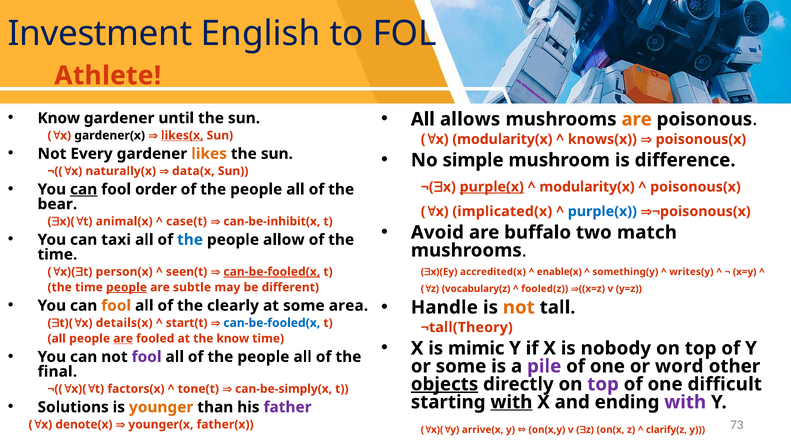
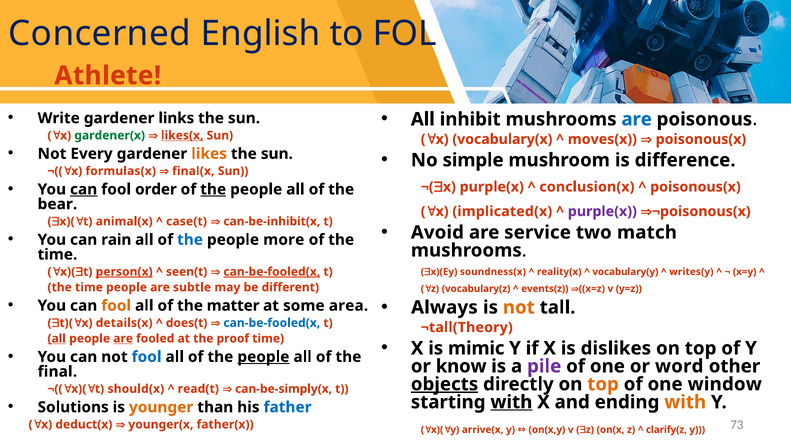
Investment: Investment -> Concerned
allows: allows -> inhibit
are at (637, 119) colour: orange -> blue
Know at (59, 118): Know -> Write
until: until -> links
gardener(x colour: black -> green
x modularity(x: modularity(x -> vocabulary(x
knows(x: knows(x -> moves(x
naturally(x: naturally(x -> formulas(x
data(x: data(x -> final(x
the at (213, 189) underline: none -> present
purple(x at (492, 187) underline: present -> none
modularity(x at (587, 187): modularity(x -> conclusion(x
purple(x at (602, 211) colour: blue -> purple
buffalo: buffalo -> service
taxi: taxi -> rain
allow: allow -> more
accredited(x: accredited(x -> soundness(x
enable(x: enable(x -> reality(x
something(y: something(y -> vocabulary(y
person(x underline: none -> present
fooled(z: fooled(z -> events(z
people at (127, 287) underline: present -> none
clearly: clearly -> matter
Handle: Handle -> Always
start(t: start(t -> does(t
all at (57, 338) underline: none -> present
the know: know -> proof
nobody: nobody -> dislikes
fool at (147, 357) colour: purple -> blue
people at (263, 357) underline: none -> present
or some: some -> know
top at (603, 384) colour: purple -> orange
difficult: difficult -> window
factors(x: factors(x -> should(x
tone(t: tone(t -> read(t
father colour: purple -> blue
with at (685, 402) colour: purple -> orange
denote(x: denote(x -> deduct(x
